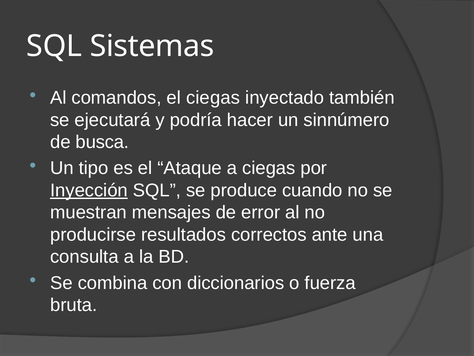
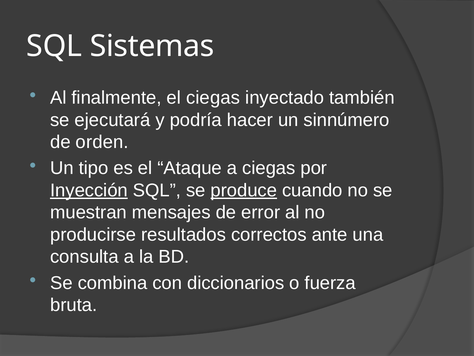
comandos: comandos -> finalmente
busca: busca -> orden
produce underline: none -> present
